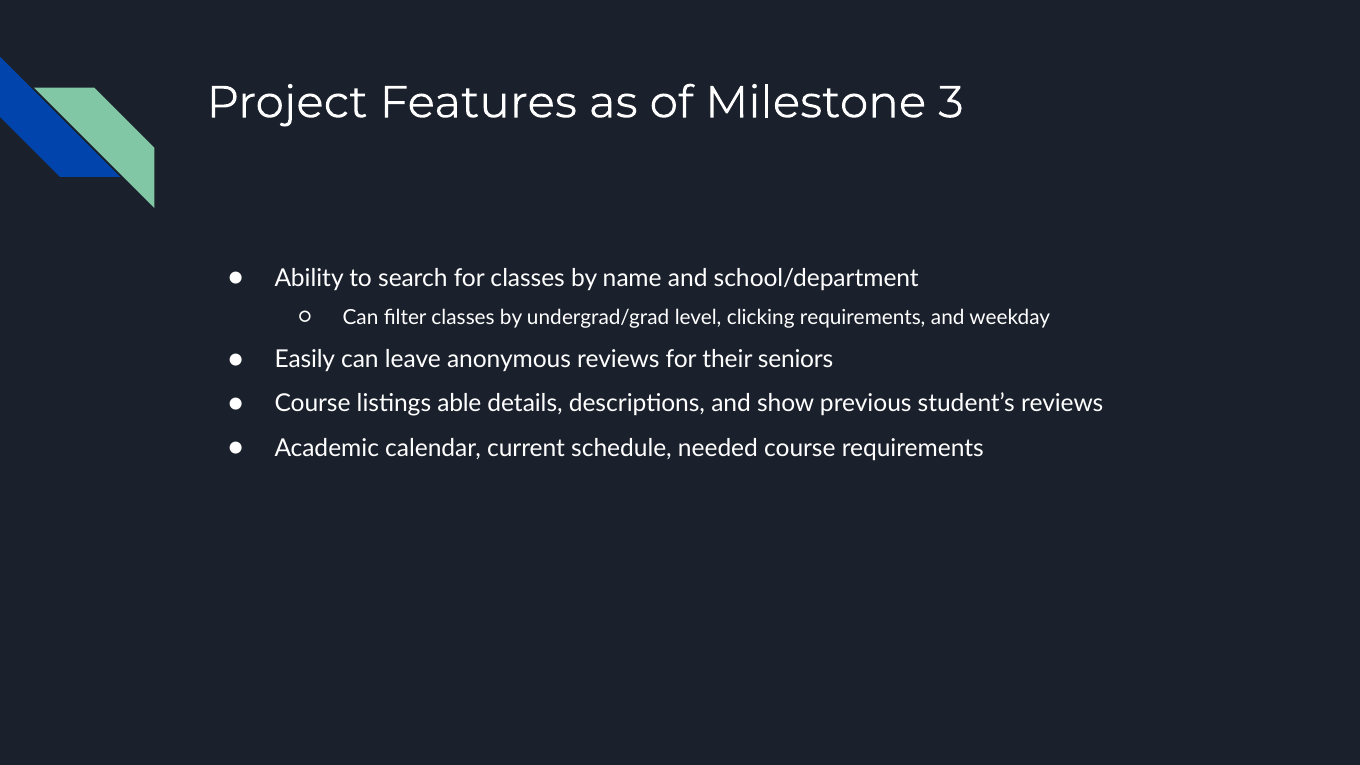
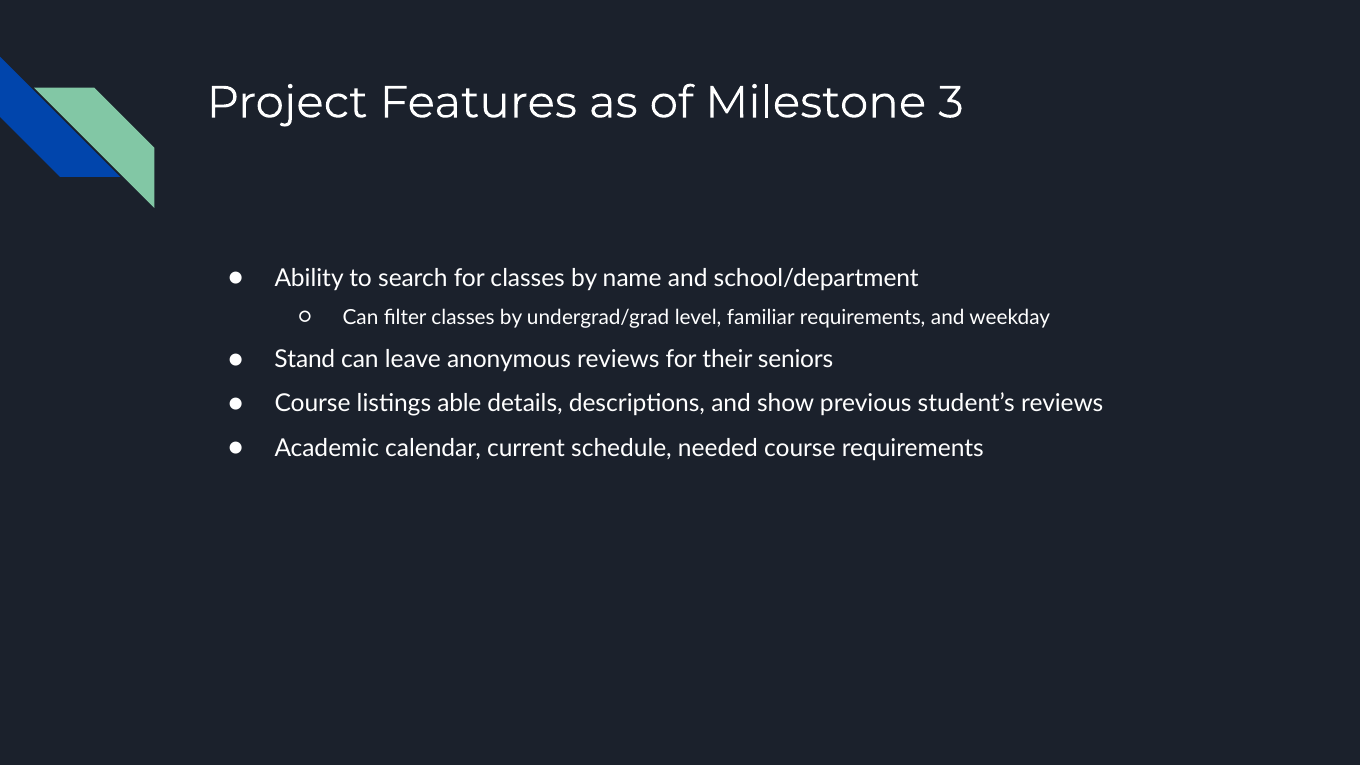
clicking: clicking -> familiar
Easily: Easily -> Stand
